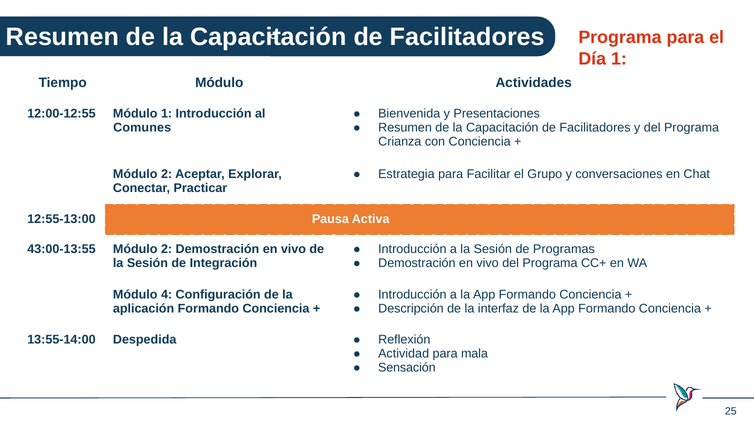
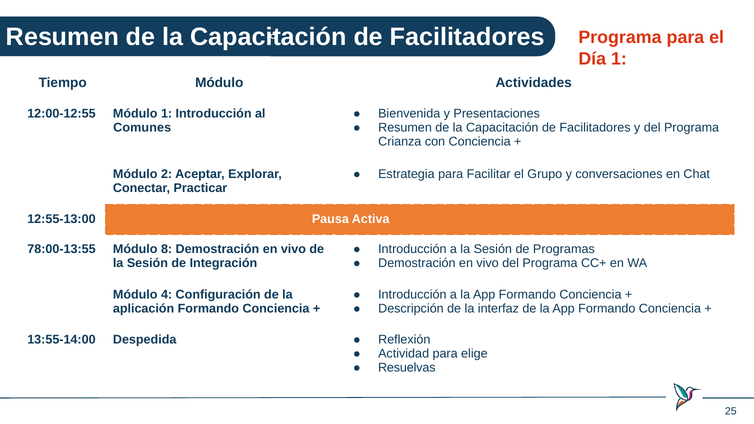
43:00-13:55: 43:00-13:55 -> 78:00-13:55
2 at (167, 249): 2 -> 8
mala: mala -> elige
Sensación: Sensación -> Resuelvas
